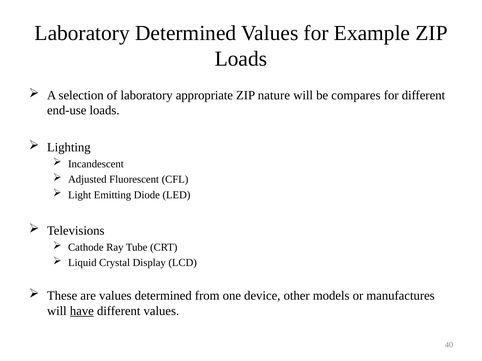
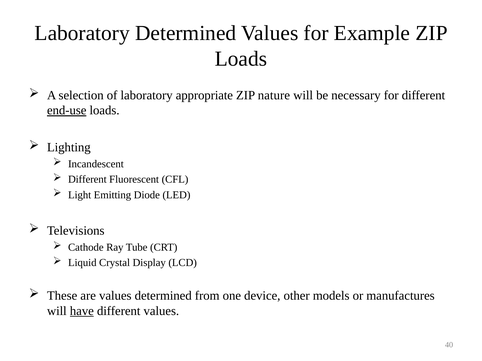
compares: compares -> necessary
end-use underline: none -> present
Adjusted at (87, 180): Adjusted -> Different
